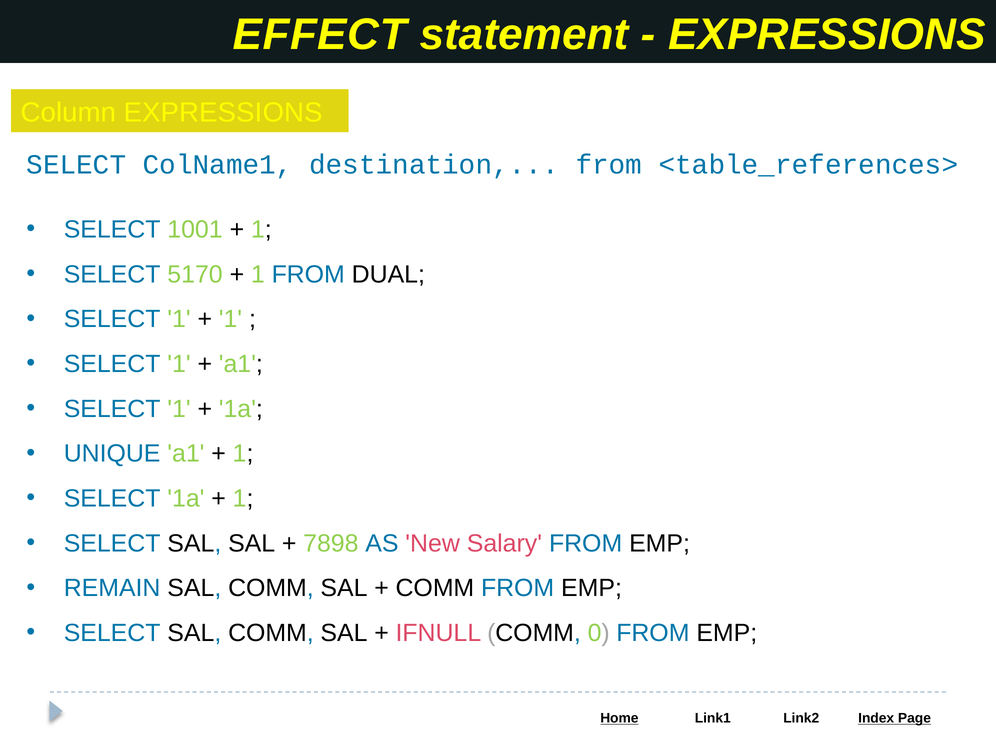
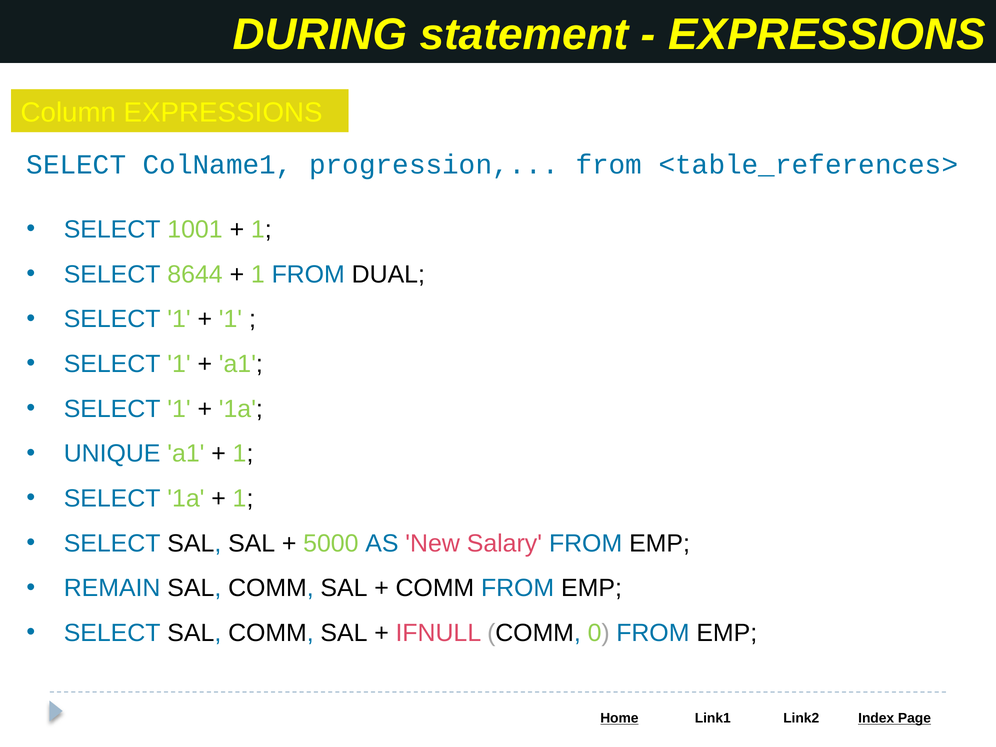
EFFECT: EFFECT -> DURING
destination: destination -> progression
5170: 5170 -> 8644
7898: 7898 -> 5000
